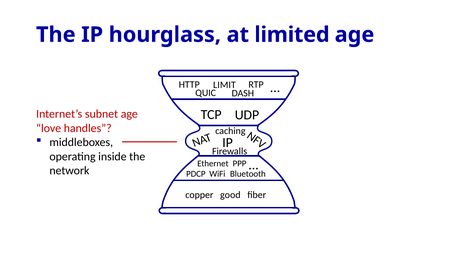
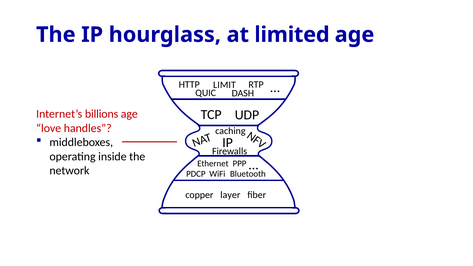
subnet: subnet -> billions
good: good -> layer
